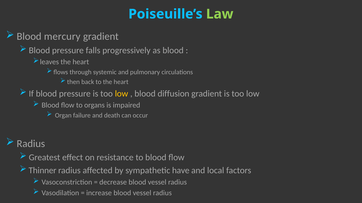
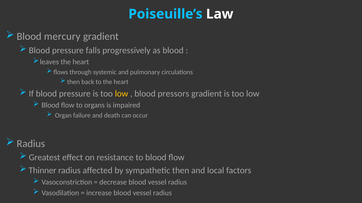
Law colour: light green -> white
diffusion: diffusion -> pressors
sympathetic have: have -> then
